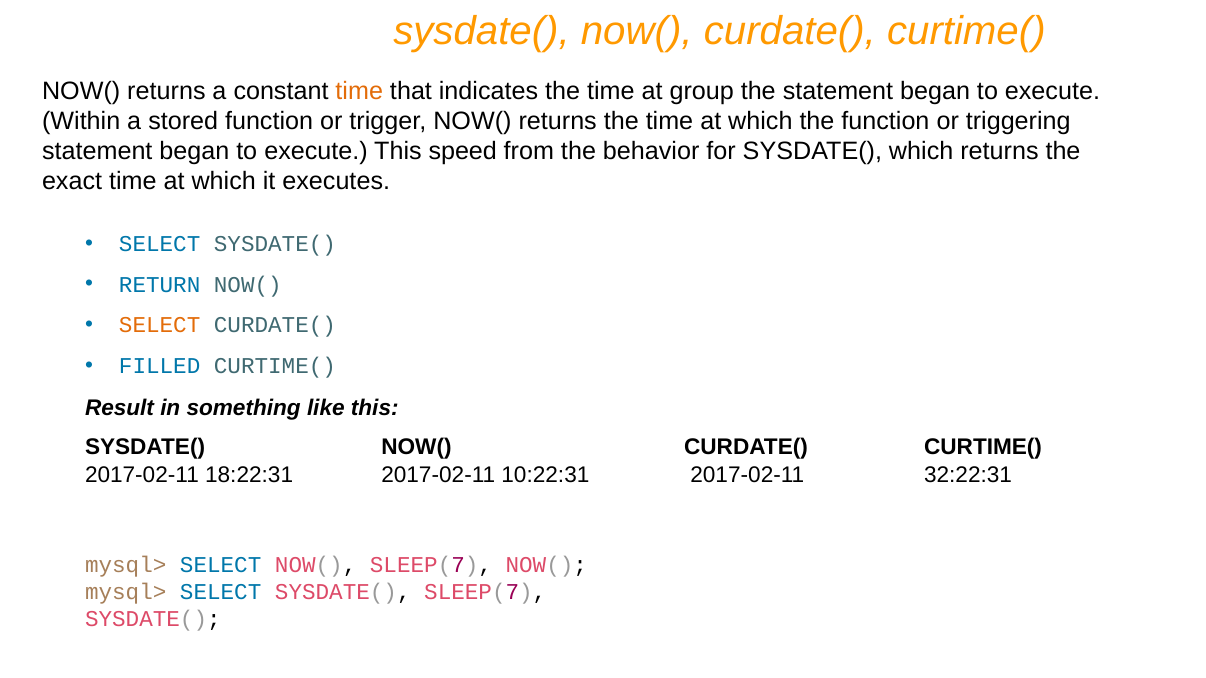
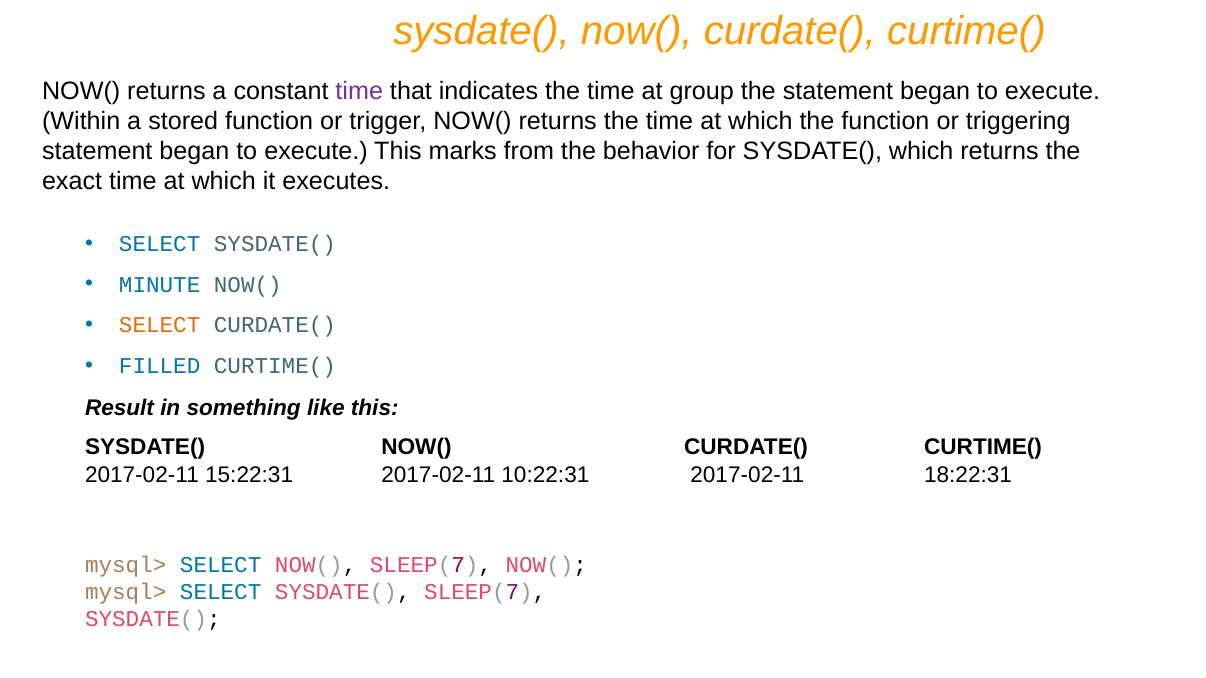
time at (359, 91) colour: orange -> purple
speed: speed -> marks
RETURN: RETURN -> MINUTE
18:22:31: 18:22:31 -> 15:22:31
32:22:31: 32:22:31 -> 18:22:31
